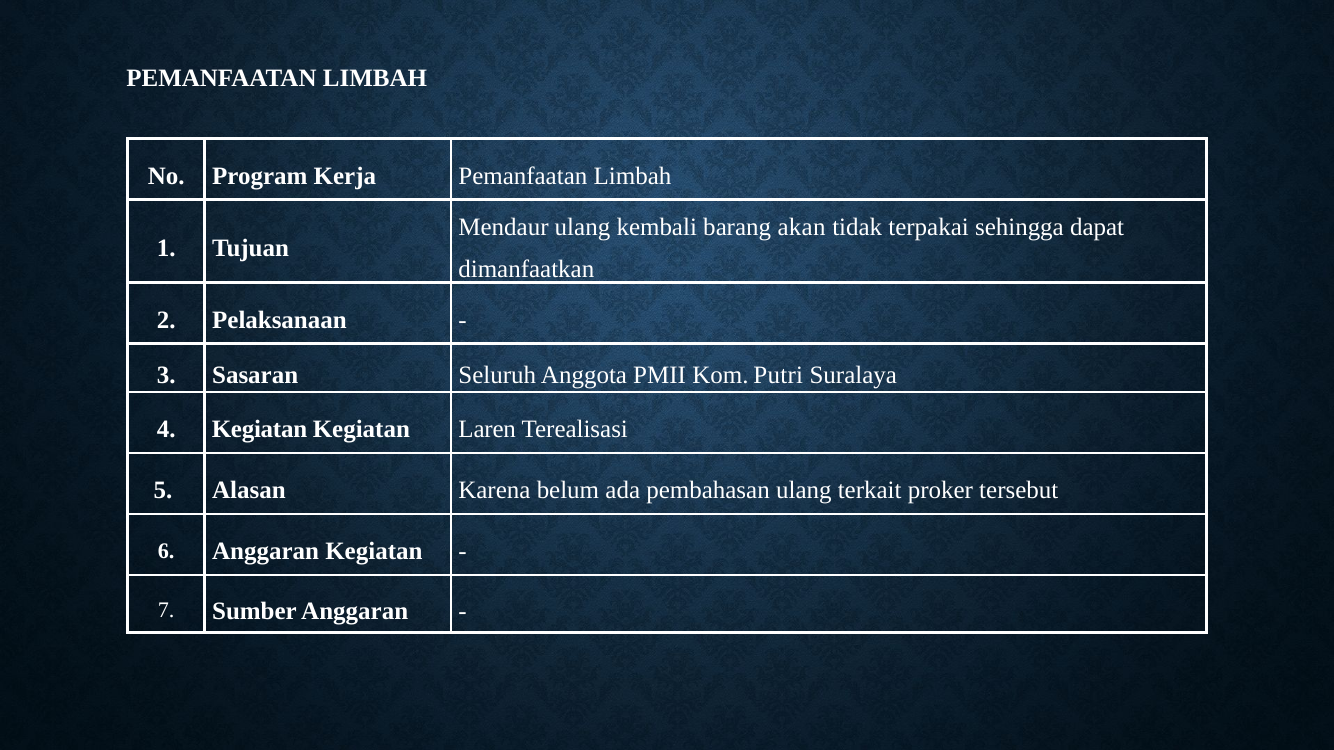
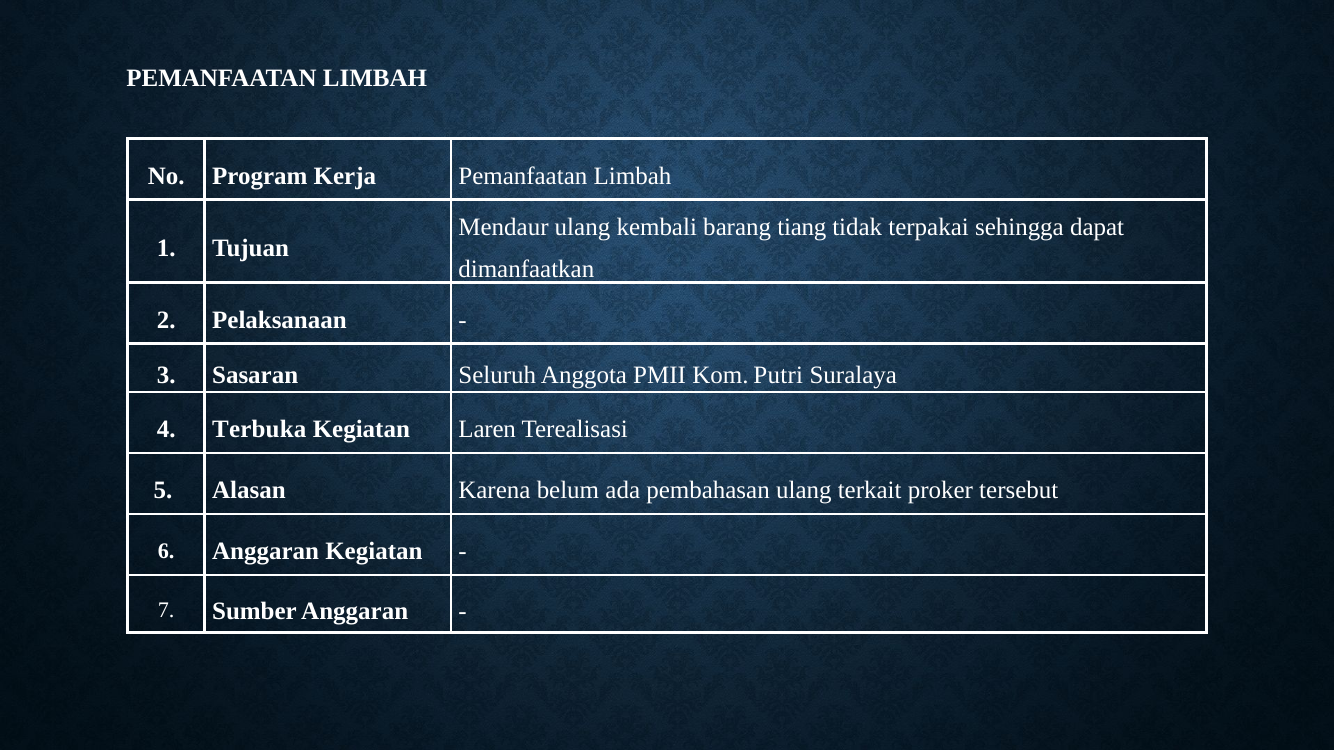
akan: akan -> tiang
4 Kegiatan: Kegiatan -> Terbuka
